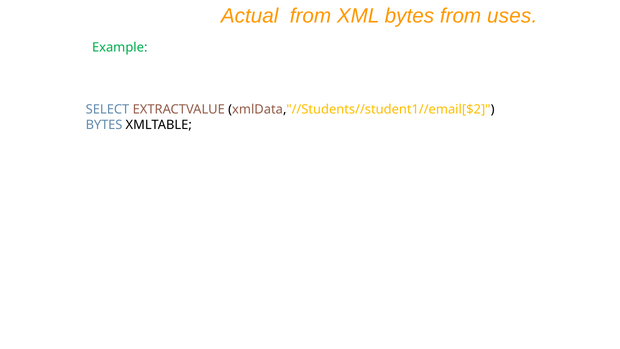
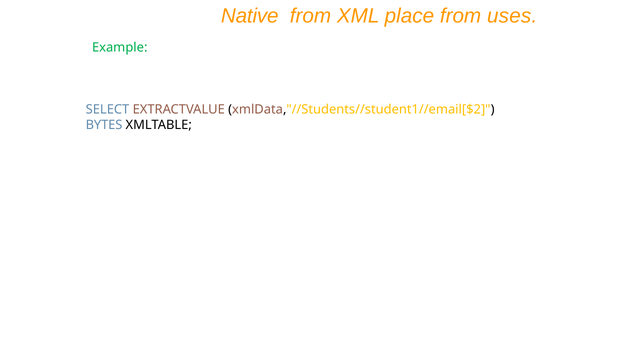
Actual: Actual -> Native
XML bytes: bytes -> place
